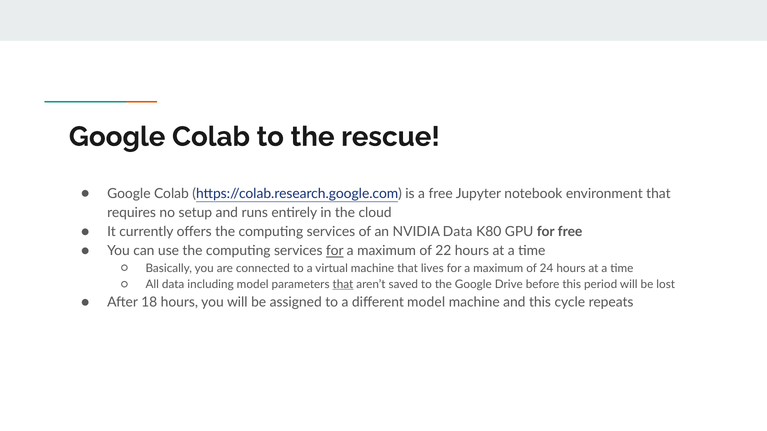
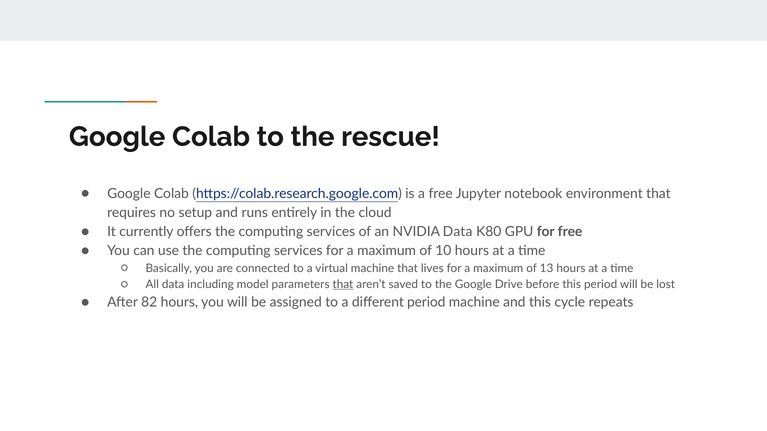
for at (335, 251) underline: present -> none
22: 22 -> 10
24: 24 -> 13
18: 18 -> 82
different model: model -> period
